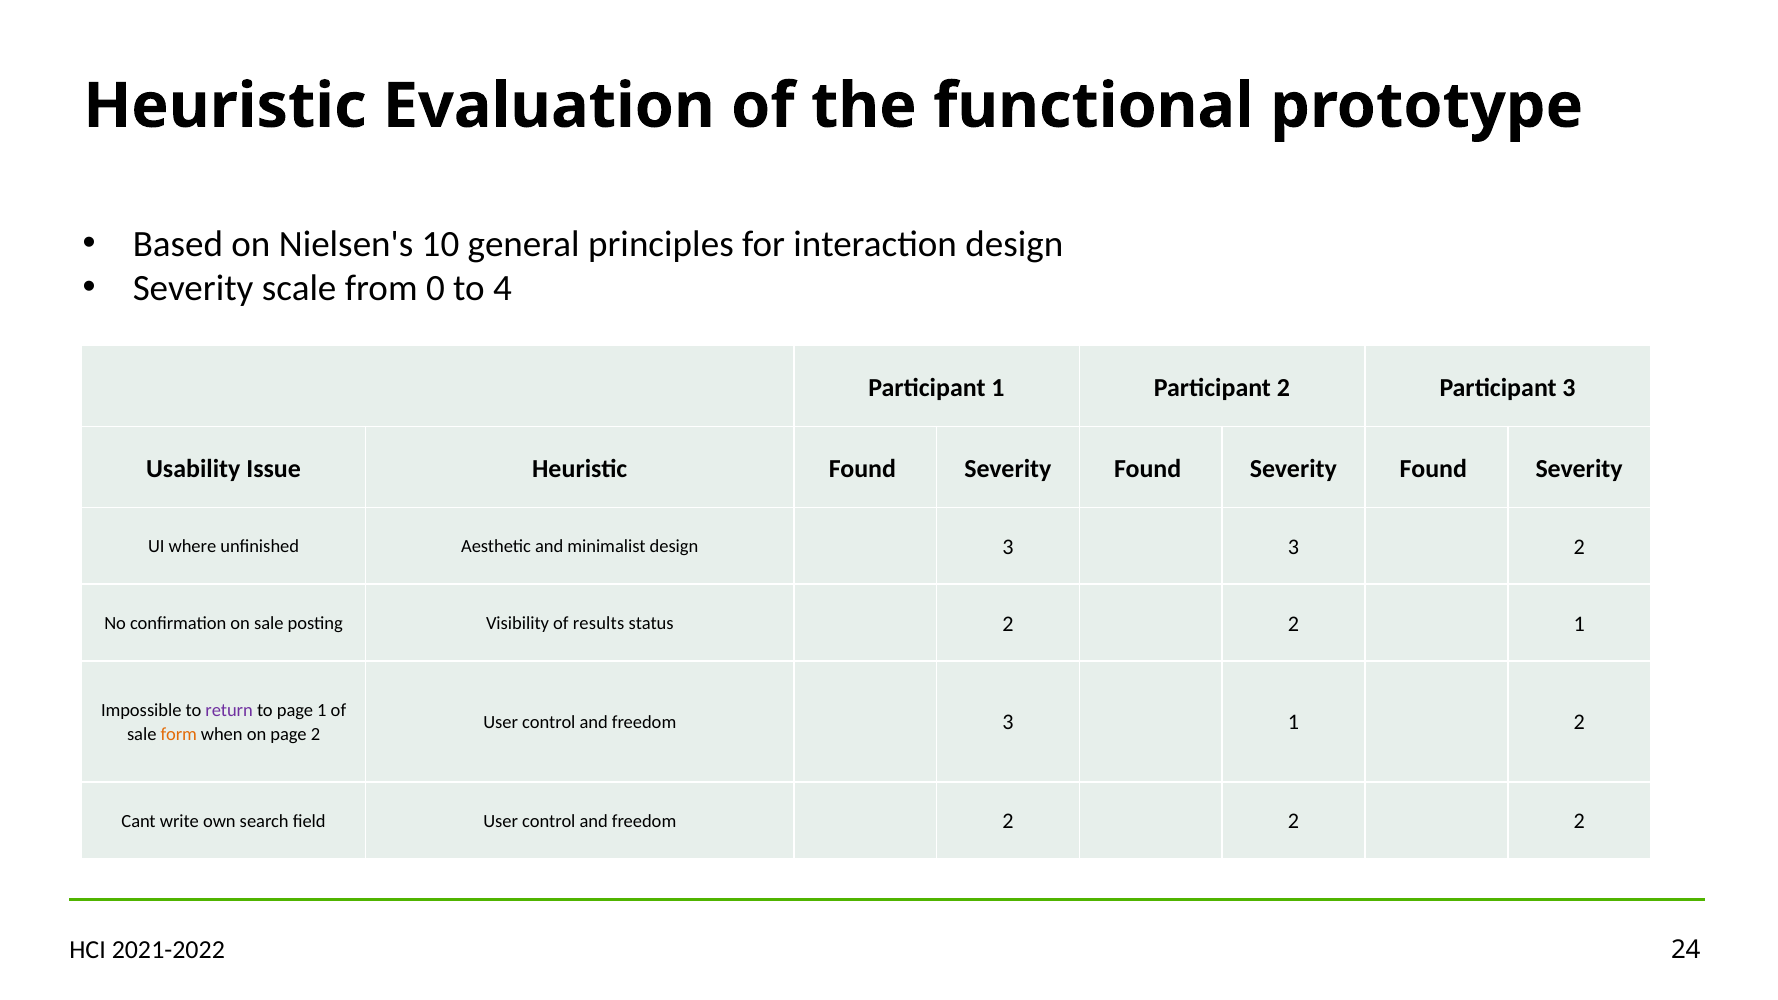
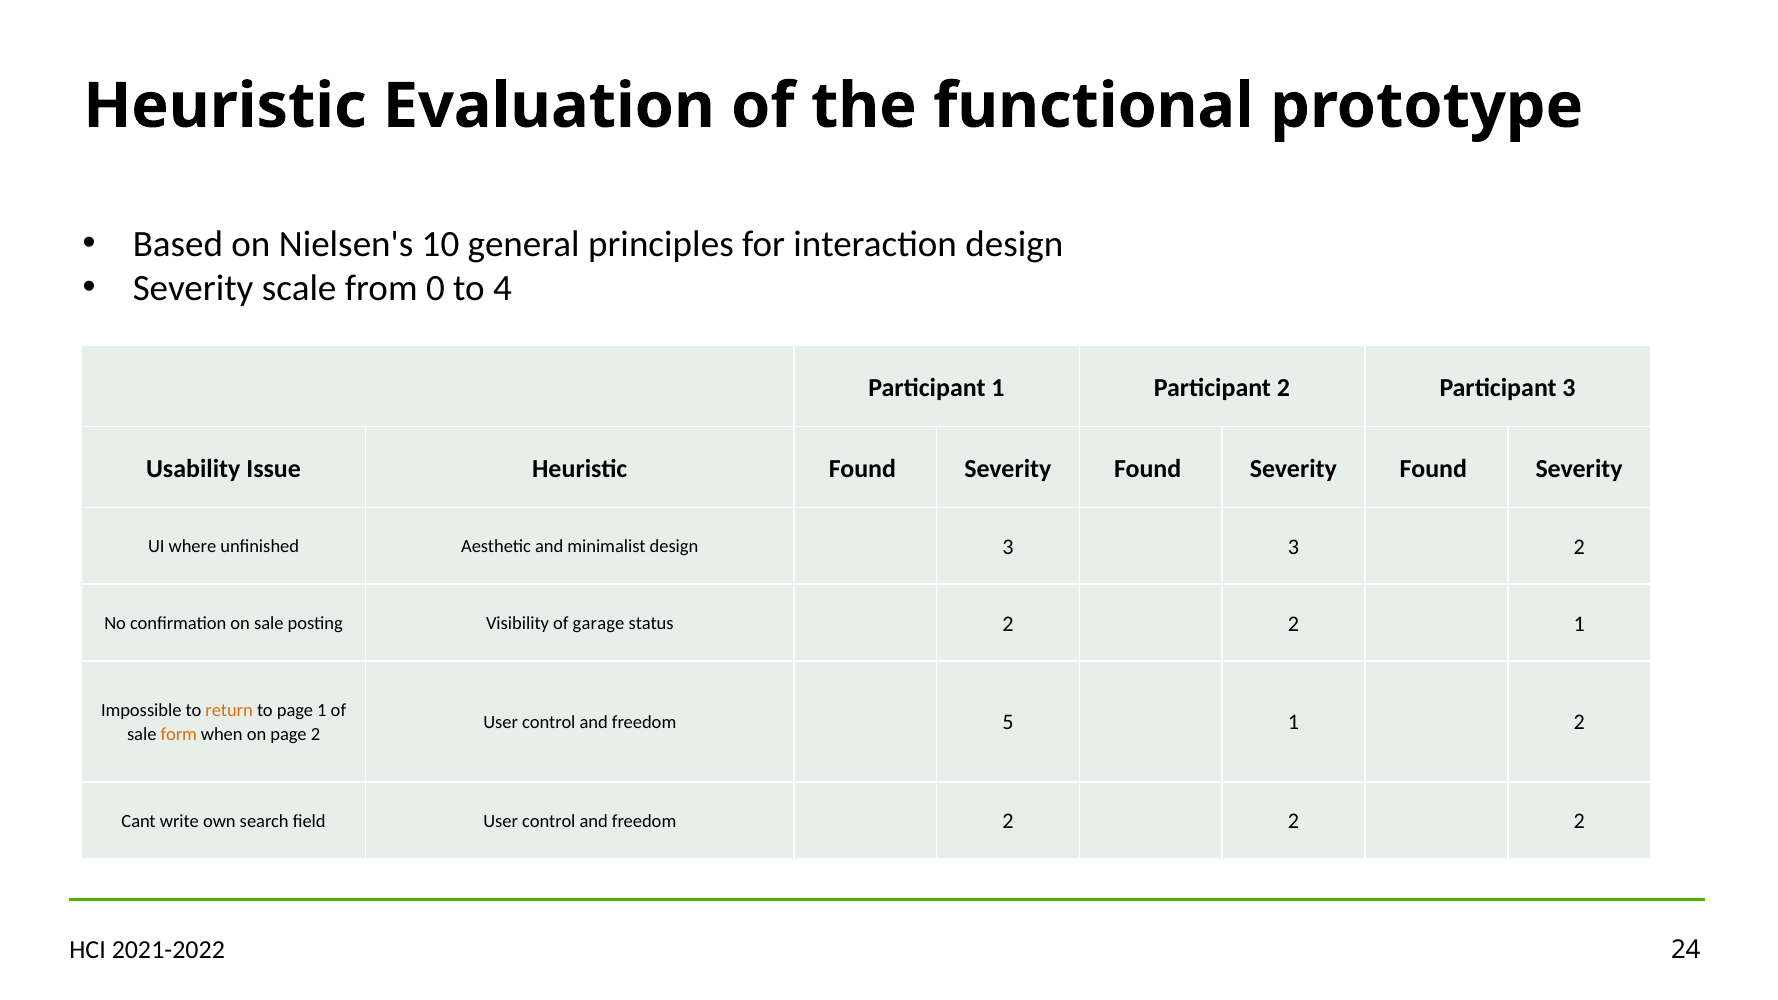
results: results -> garage
return colour: purple -> orange
3 at (1008, 723): 3 -> 5
